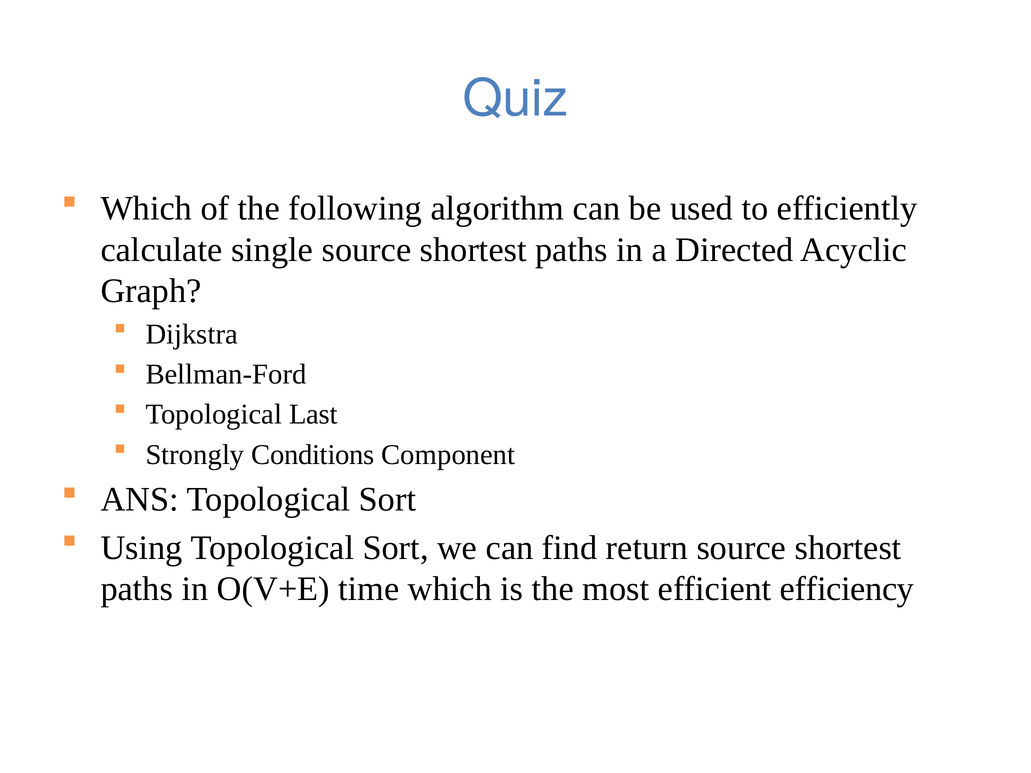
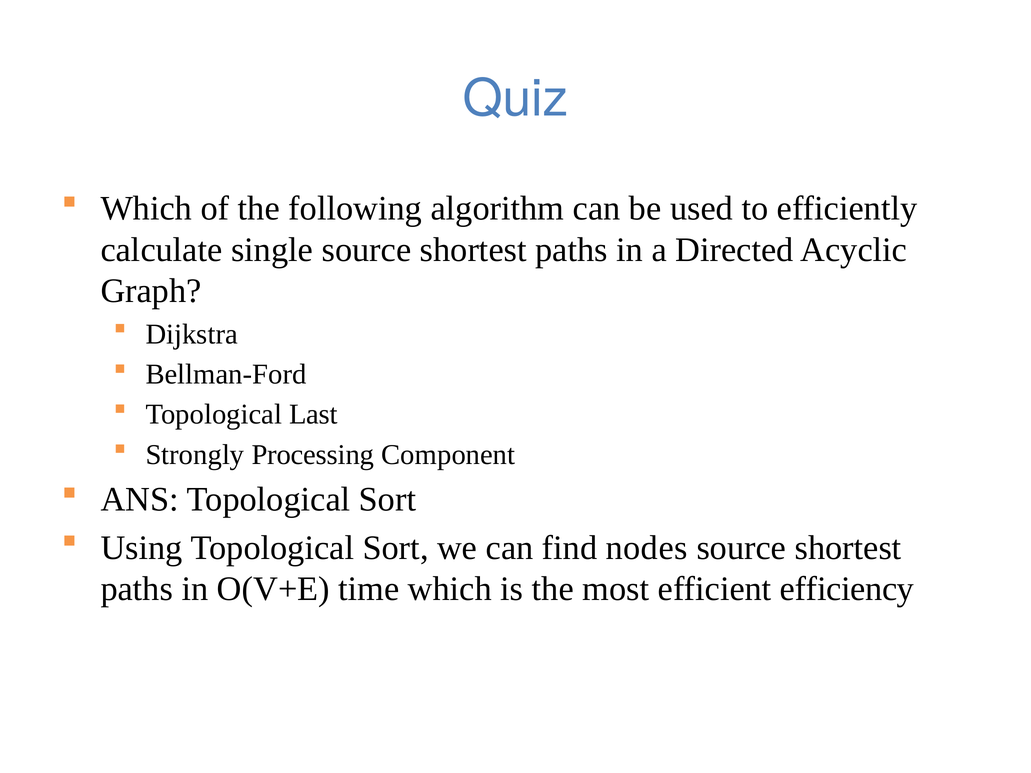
Conditions: Conditions -> Processing
return: return -> nodes
